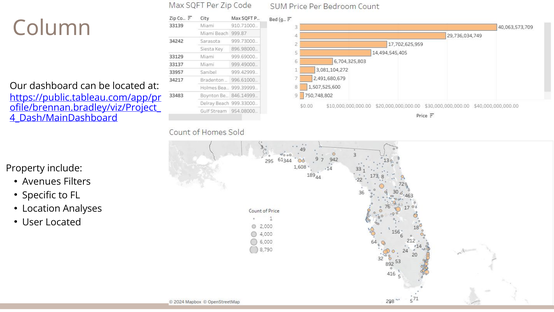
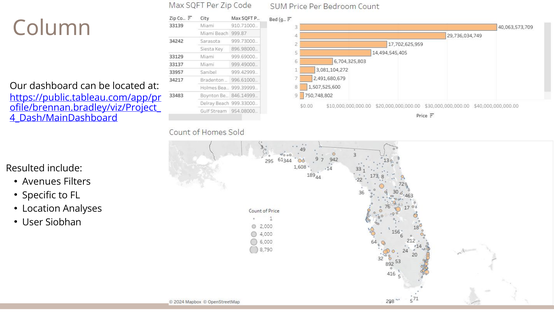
Property: Property -> Resulted
User Located: Located -> Siobhan
